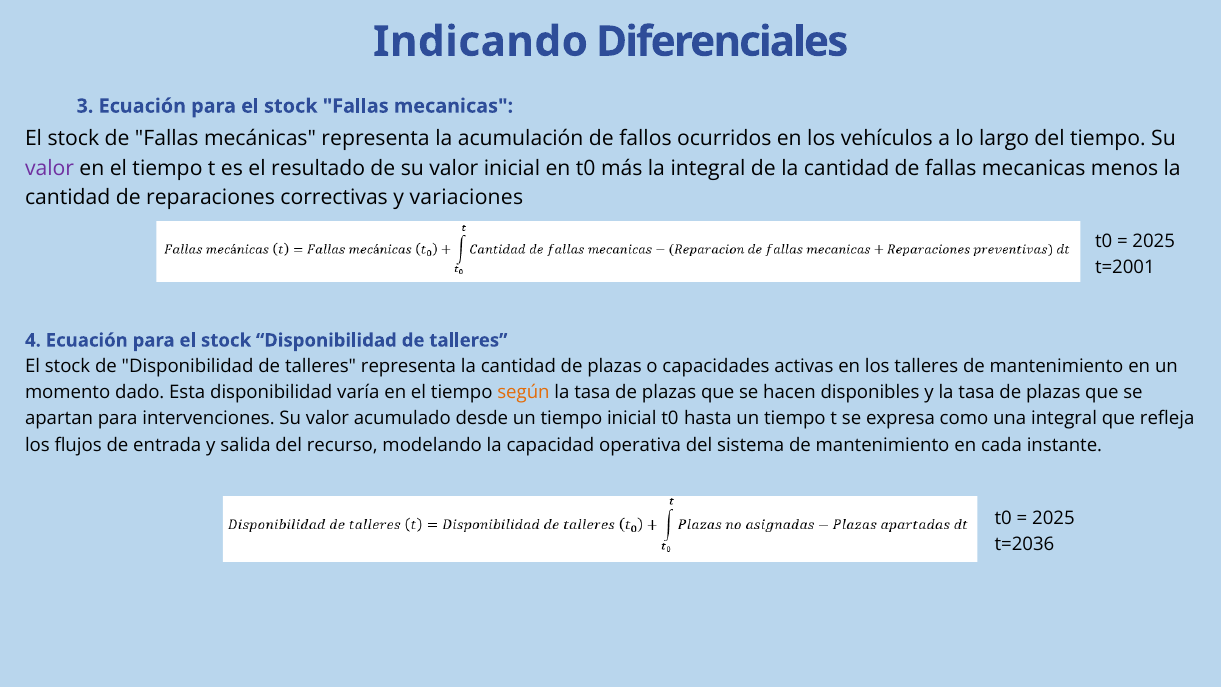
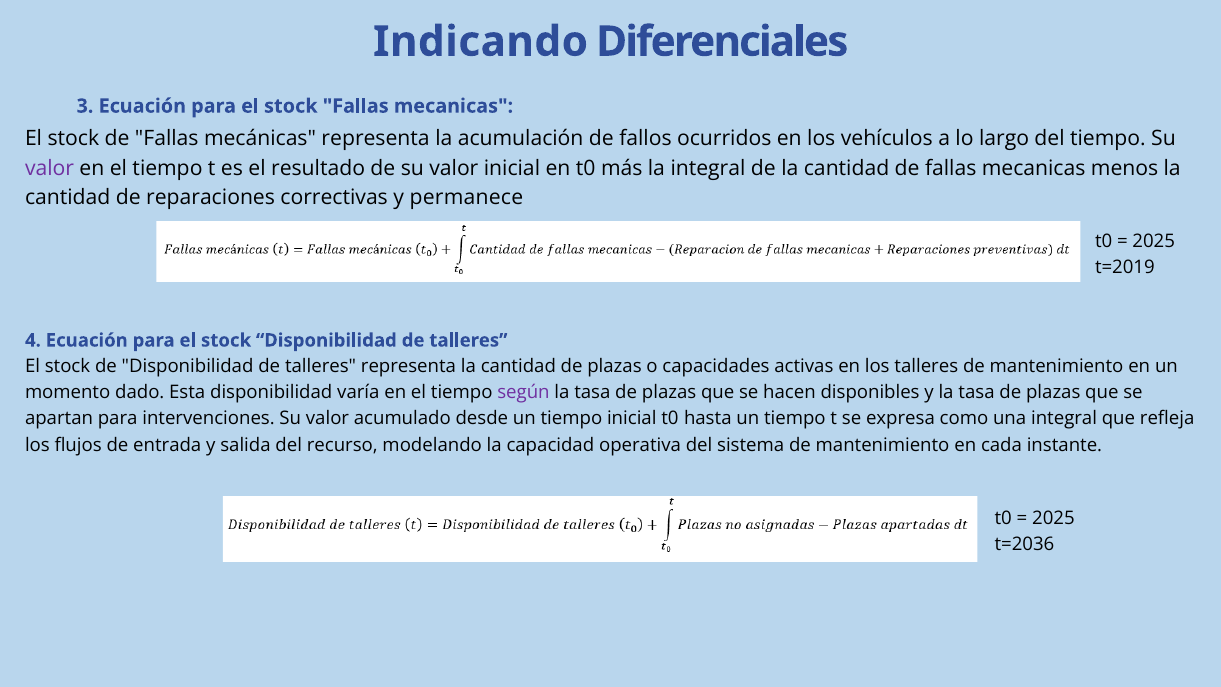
variaciones: variaciones -> permanece
t=2001: t=2001 -> t=2019
según colour: orange -> purple
